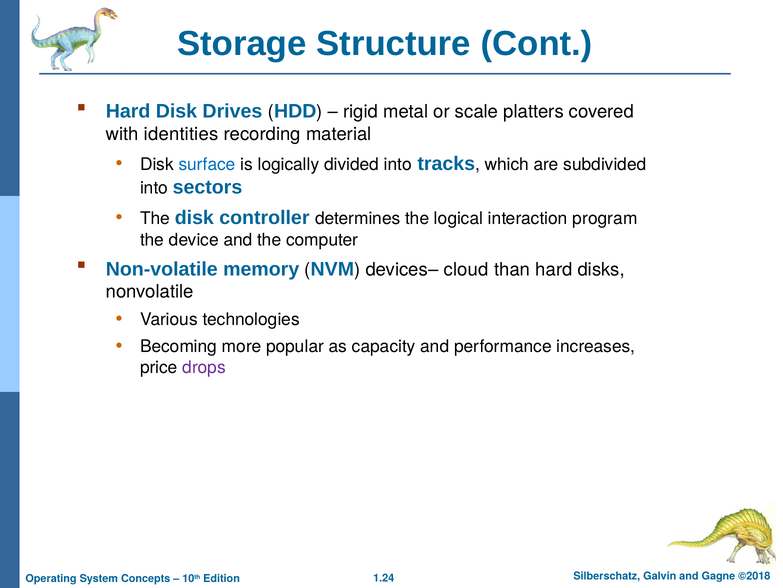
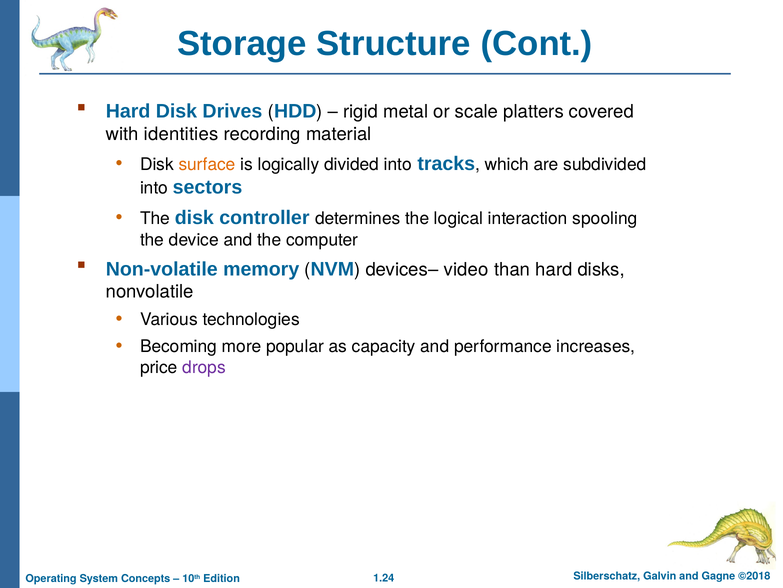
surface colour: blue -> orange
program: program -> spooling
cloud: cloud -> video
